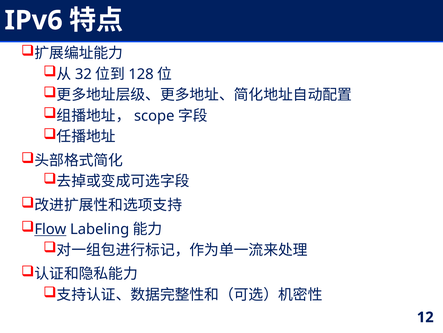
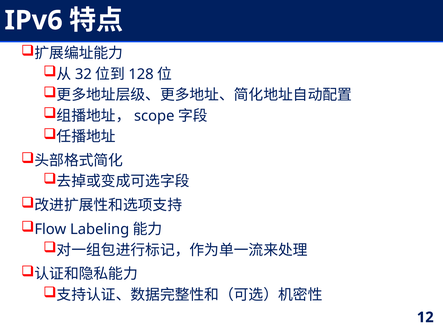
Flow underline: present -> none
